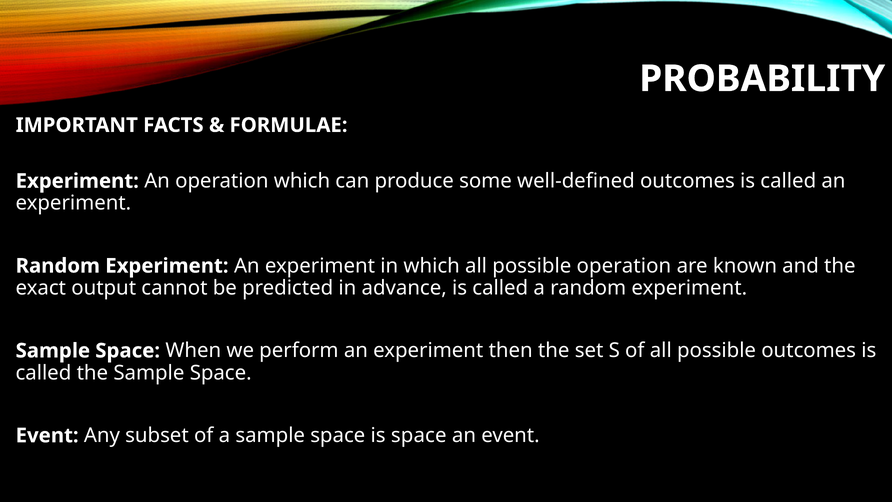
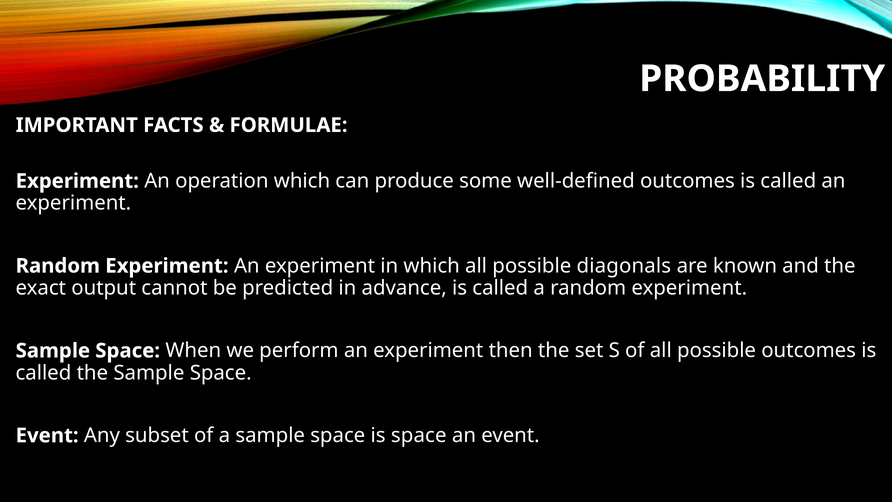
possible operation: operation -> diagonals
